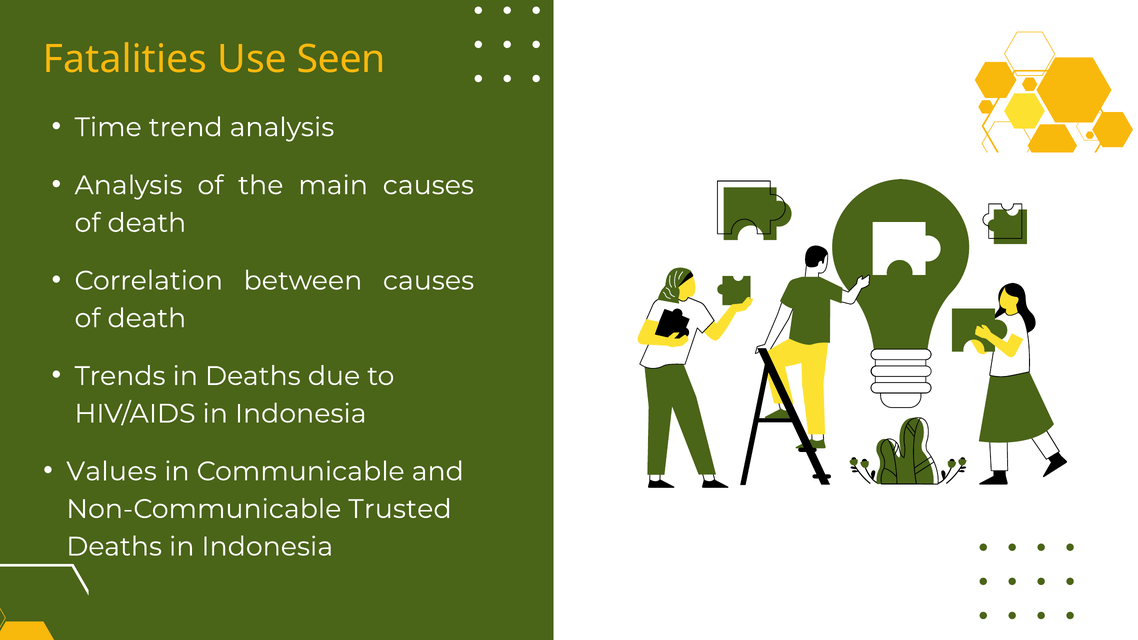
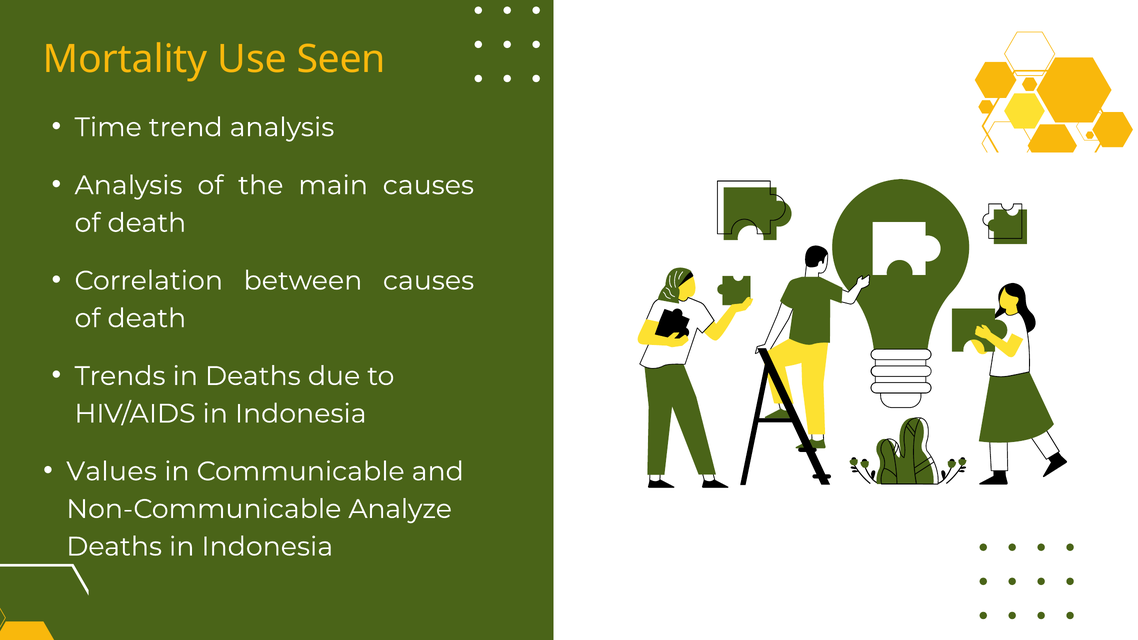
Fatalities: Fatalities -> Mortality
Trusted: Trusted -> Analyze
